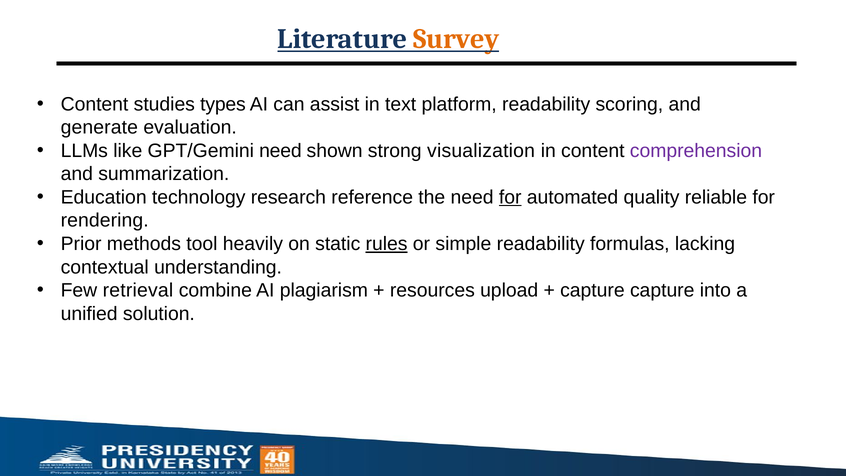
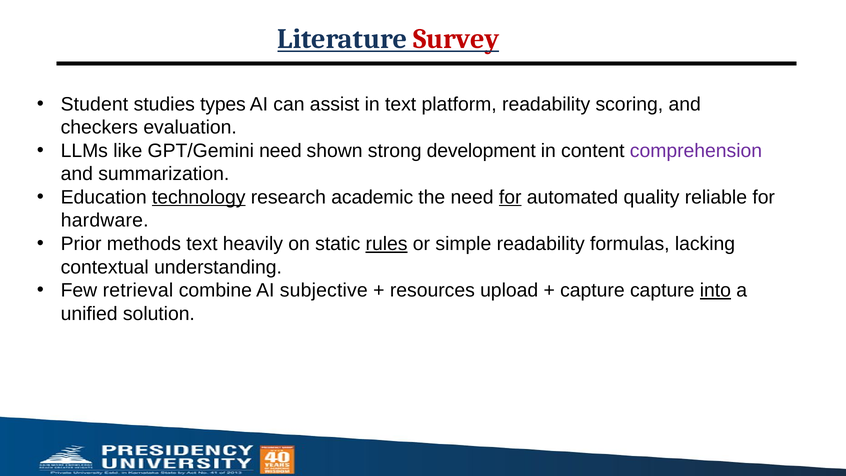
Survey colour: orange -> red
Content at (95, 104): Content -> Student
generate: generate -> checkers
visualization: visualization -> development
technology underline: none -> present
reference: reference -> academic
rendering: rendering -> hardware
methods tool: tool -> text
plagiarism: plagiarism -> subjective
into underline: none -> present
